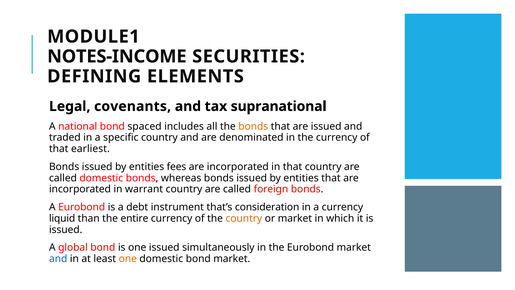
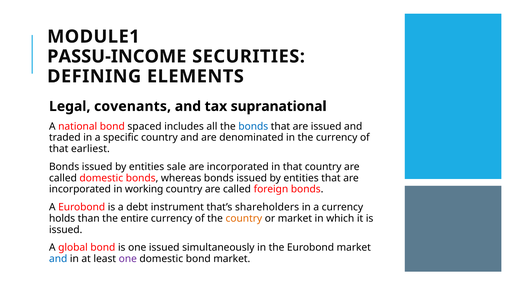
NOTES-INCOME: NOTES-INCOME -> PASSU-INCOME
bonds at (253, 126) colour: orange -> blue
fees: fees -> sale
warrant: warrant -> working
consideration: consideration -> shareholders
liquid: liquid -> holds
one at (128, 259) colour: orange -> purple
